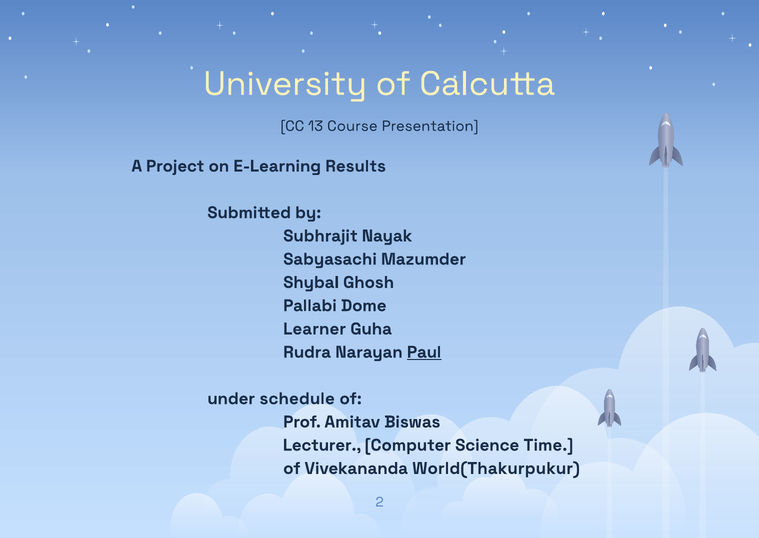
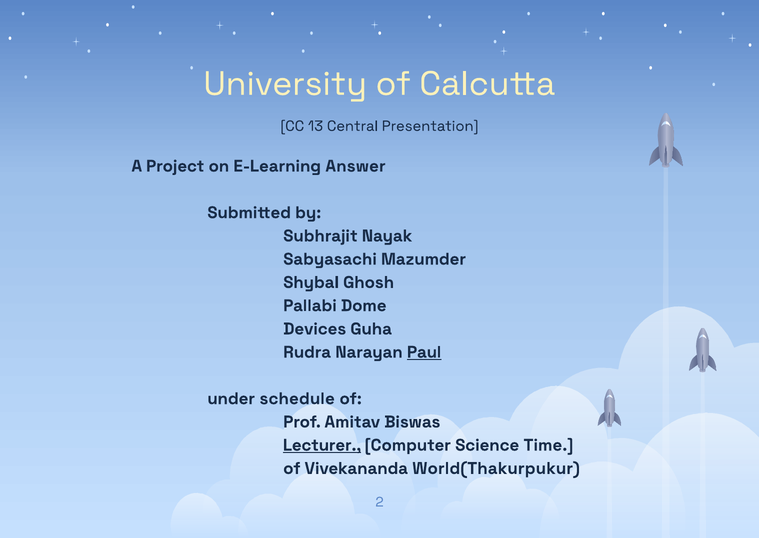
Course: Course -> Central
Results: Results -> Answer
Learner: Learner -> Devices
Lecturer underline: none -> present
